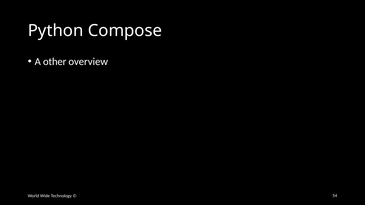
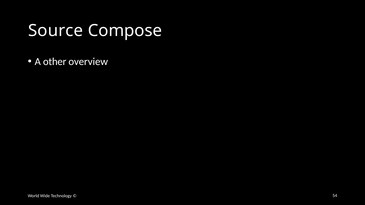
Python: Python -> Source
